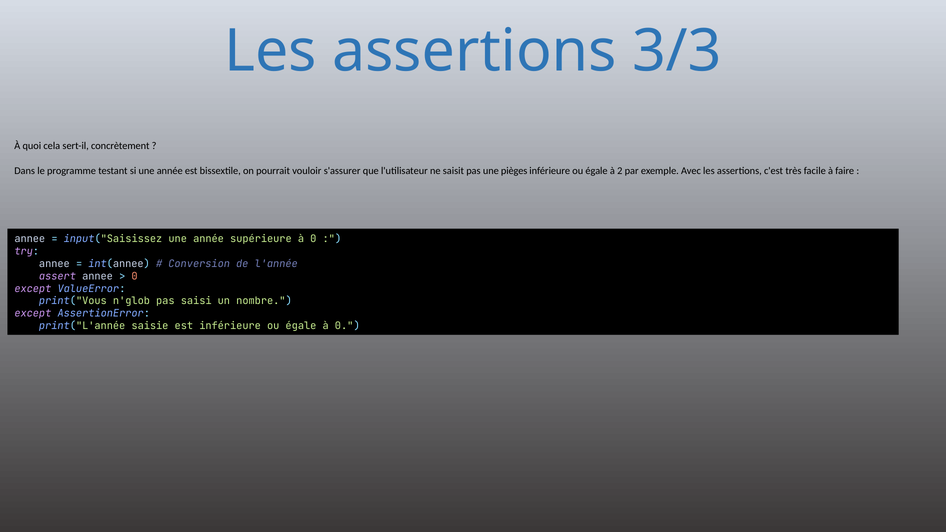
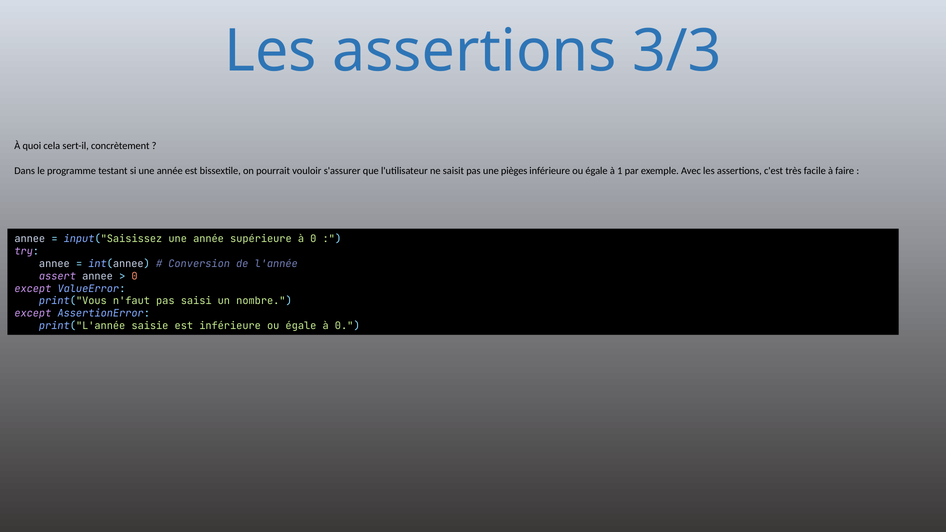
2: 2 -> 1
n'glob: n'glob -> n'faut
